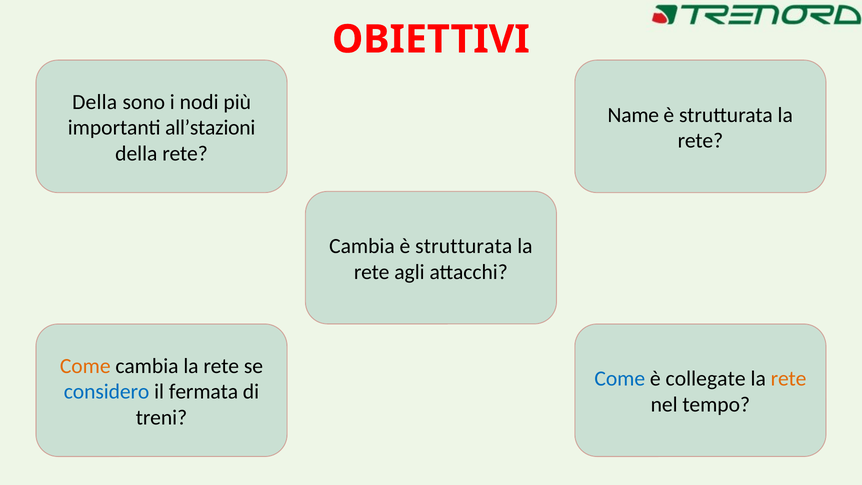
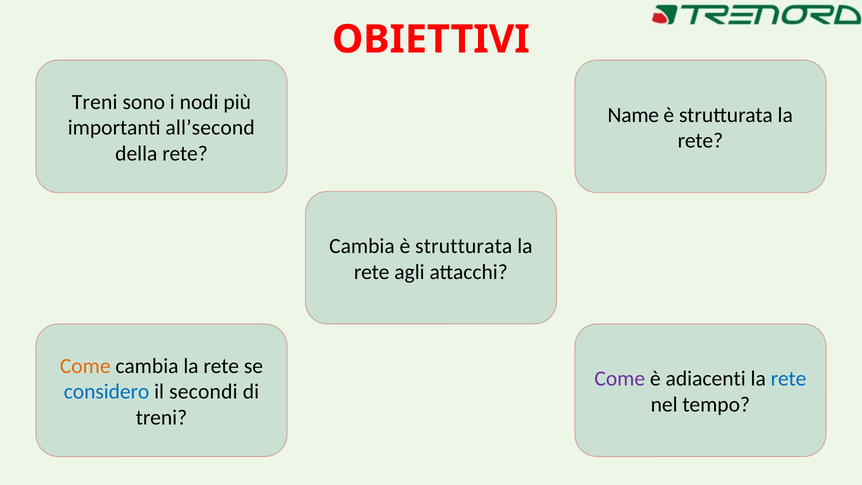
Della at (95, 102): Della -> Treni
all’stazioni: all’stazioni -> all’second
Come at (620, 379) colour: blue -> purple
collegate: collegate -> adiacenti
rete at (789, 379) colour: orange -> blue
fermata: fermata -> secondi
